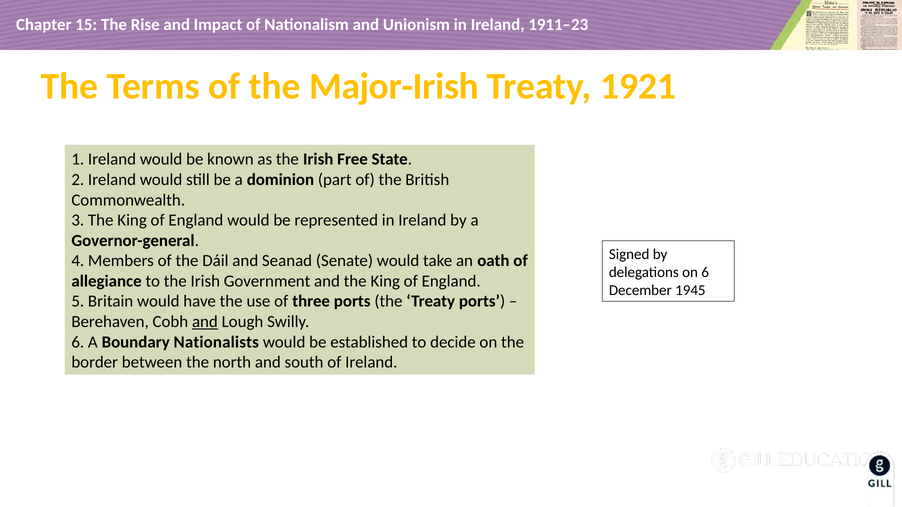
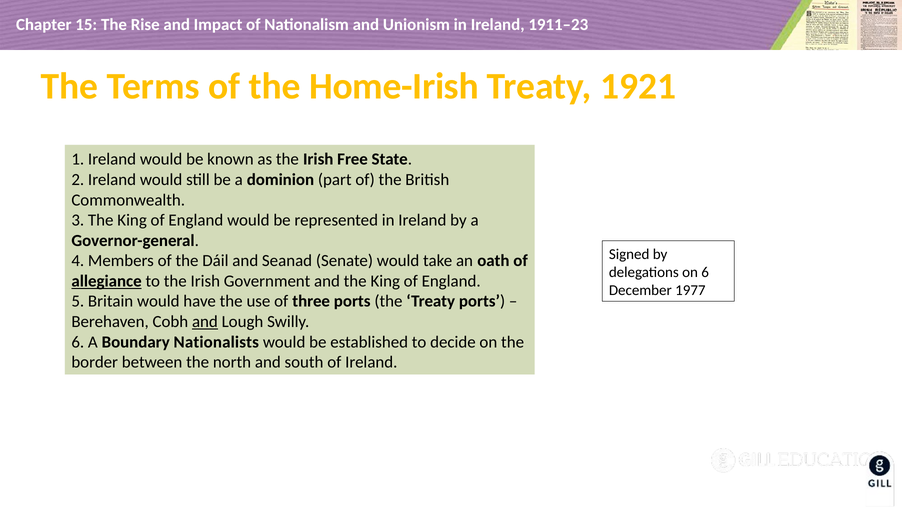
Major-Irish: Major-Irish -> Home-Irish
allegiance underline: none -> present
1945: 1945 -> 1977
